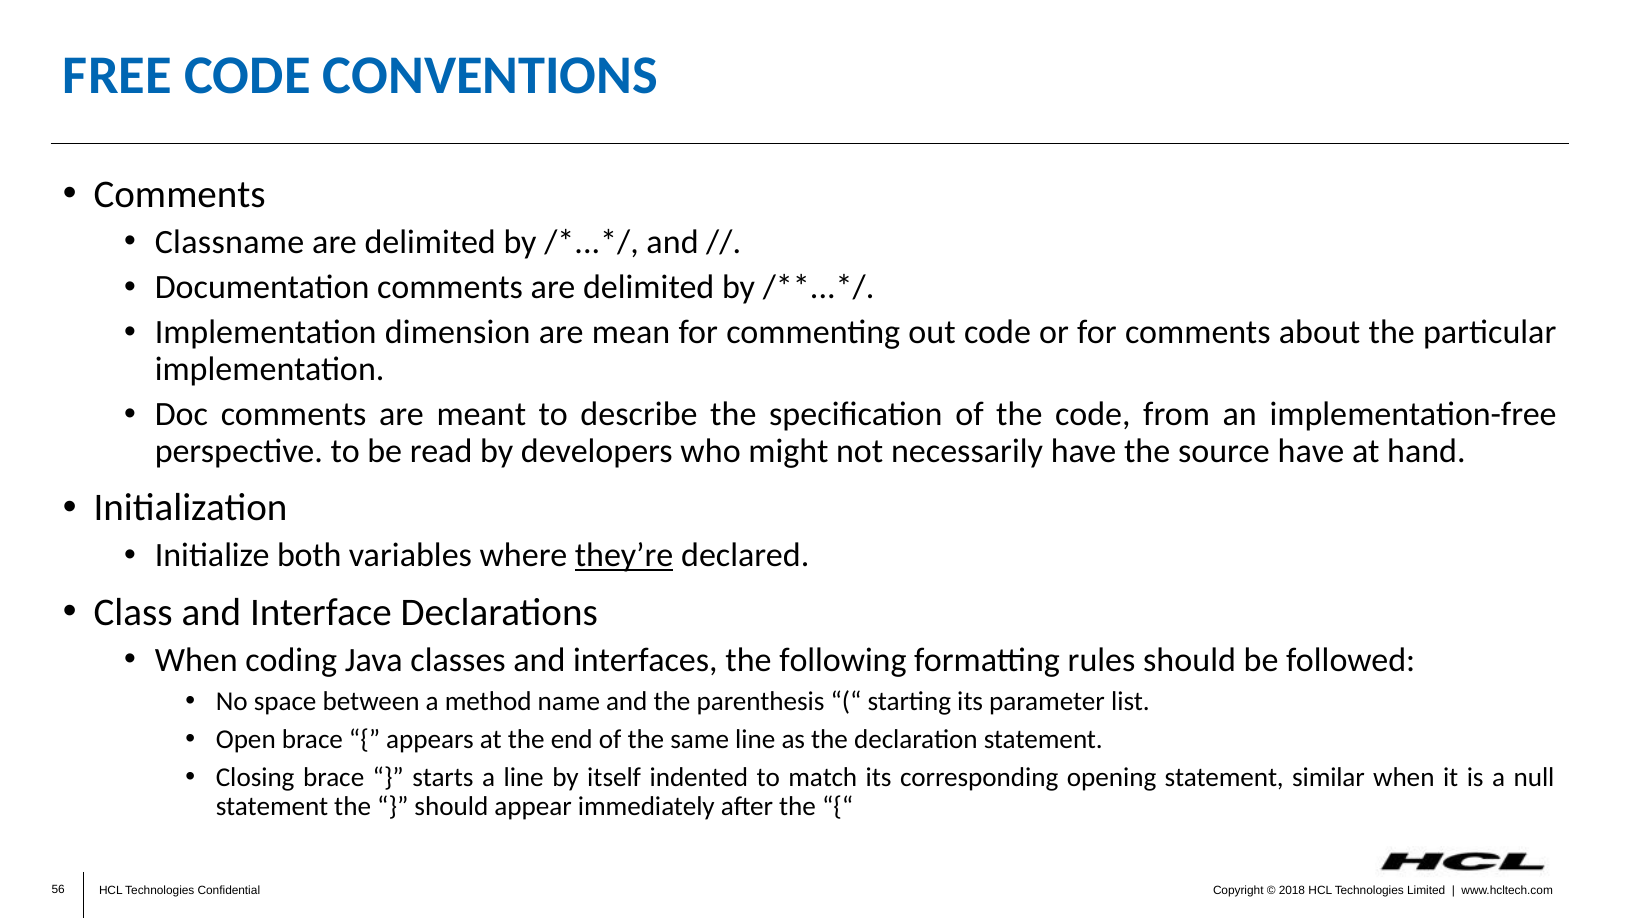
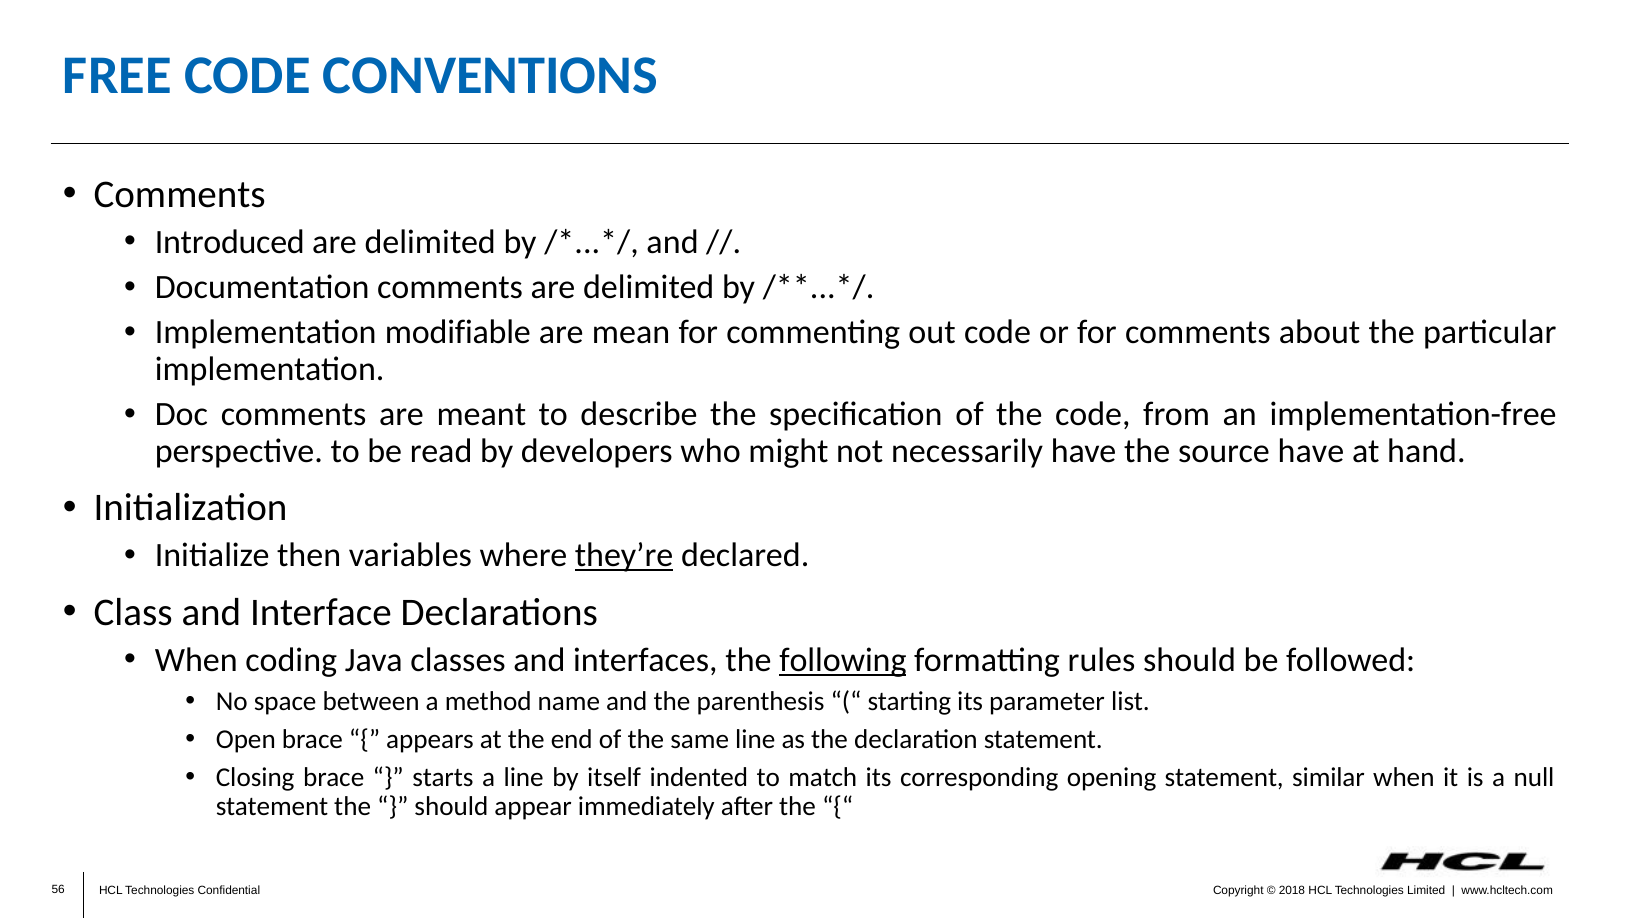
Classname: Classname -> Introduced
dimension: dimension -> modifiable
both: both -> then
following underline: none -> present
